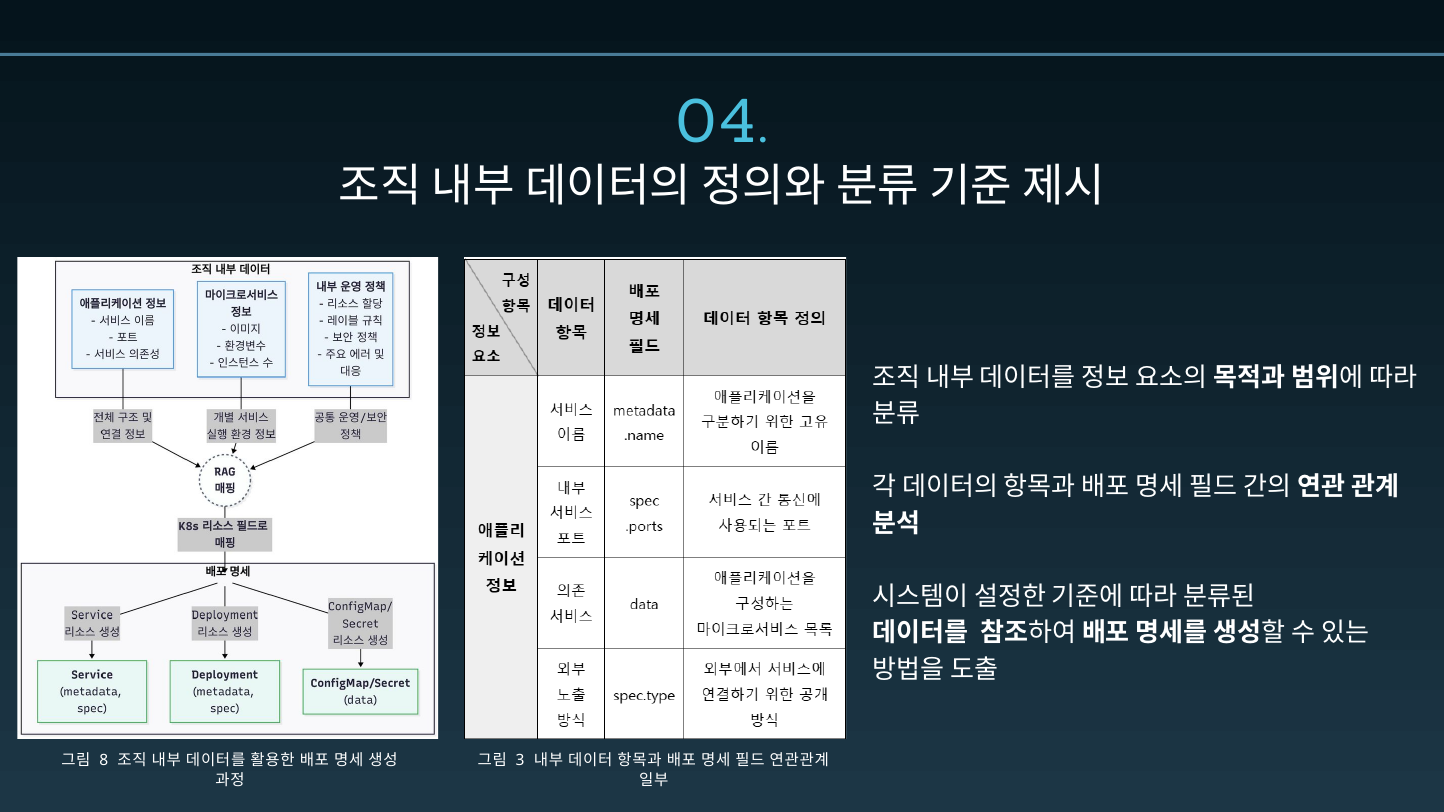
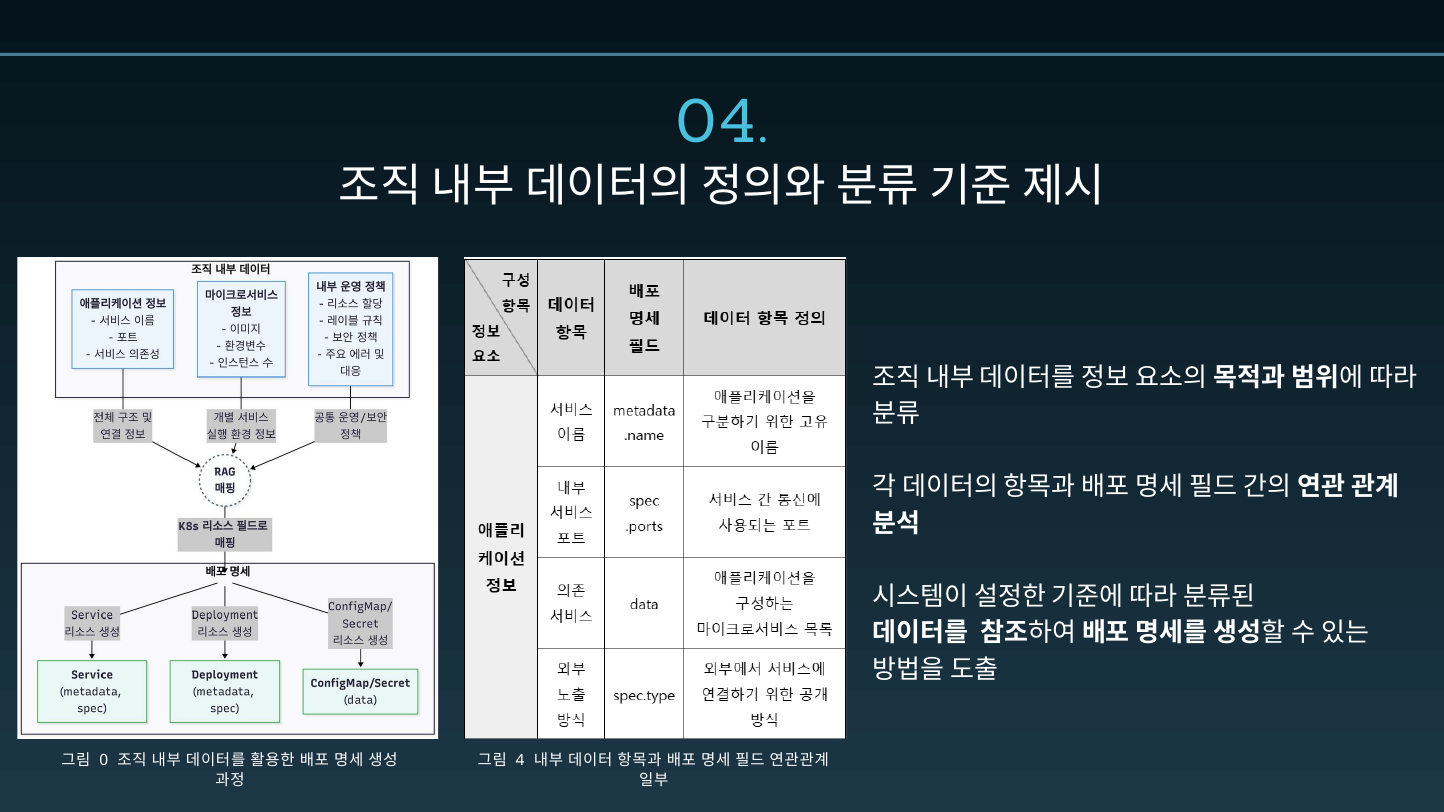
8: 8 -> 0
3: 3 -> 4
